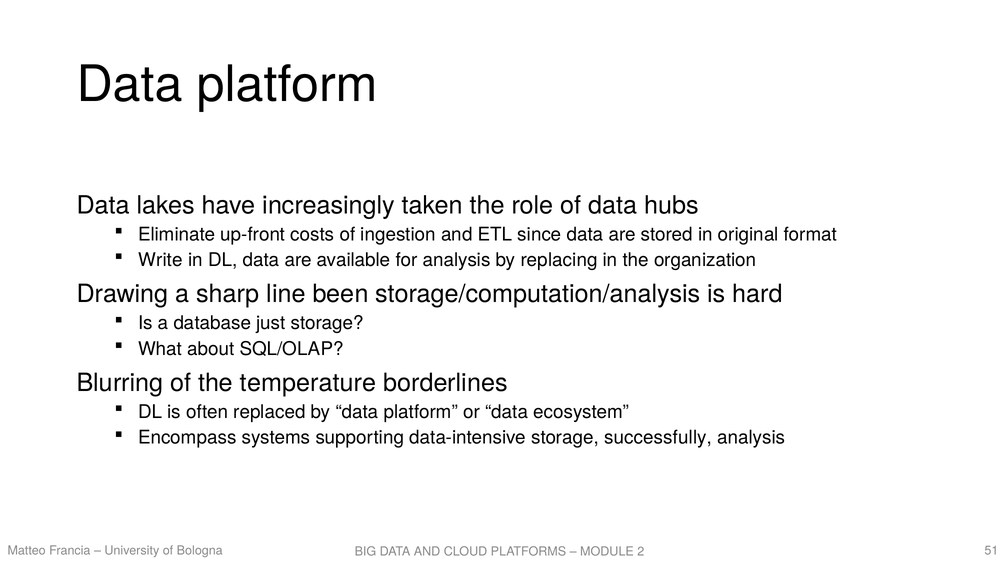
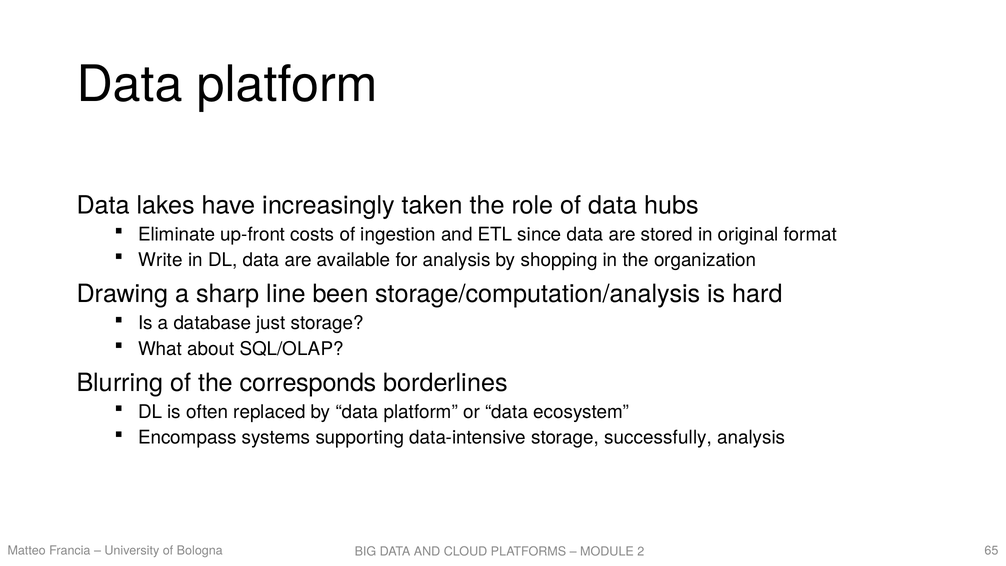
replacing: replacing -> shopping
temperature: temperature -> corresponds
51: 51 -> 65
